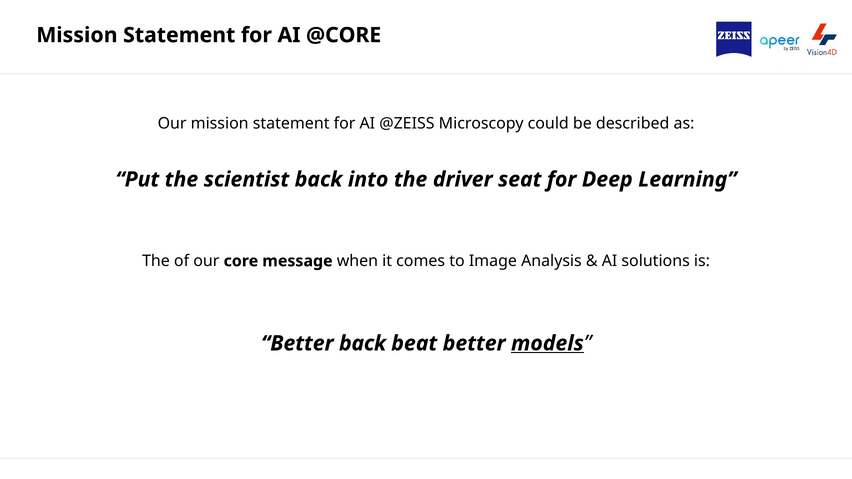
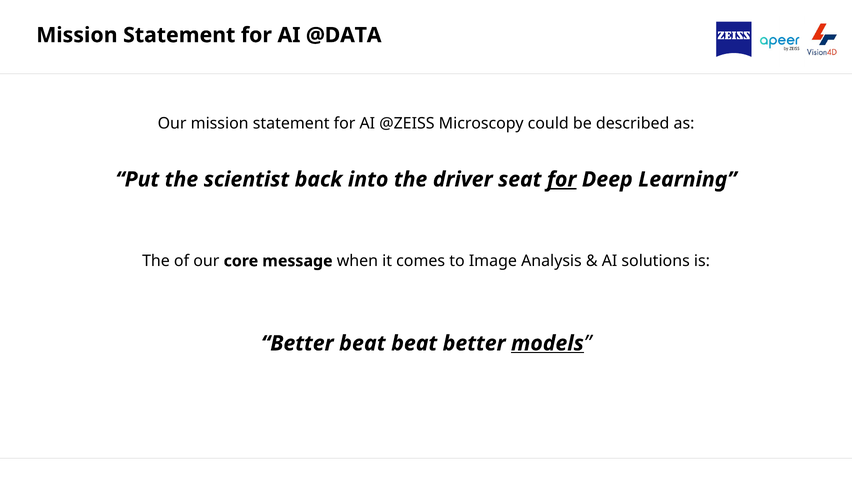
@CORE: @CORE -> @DATA
for at (562, 180) underline: none -> present
Better back: back -> beat
